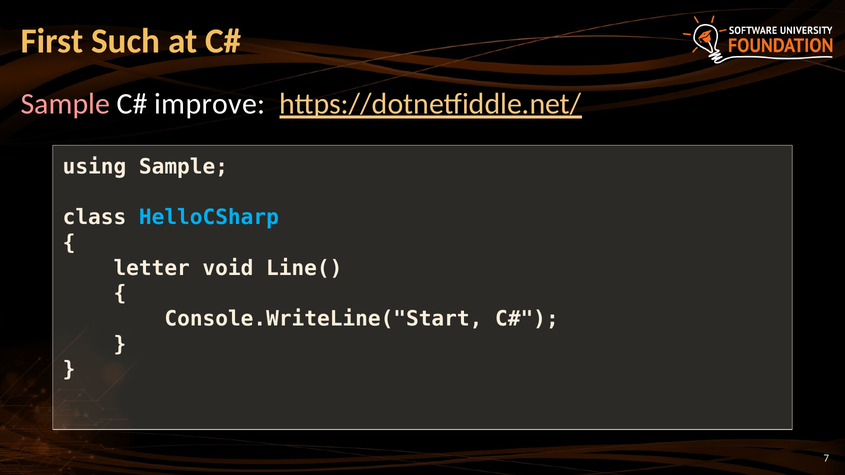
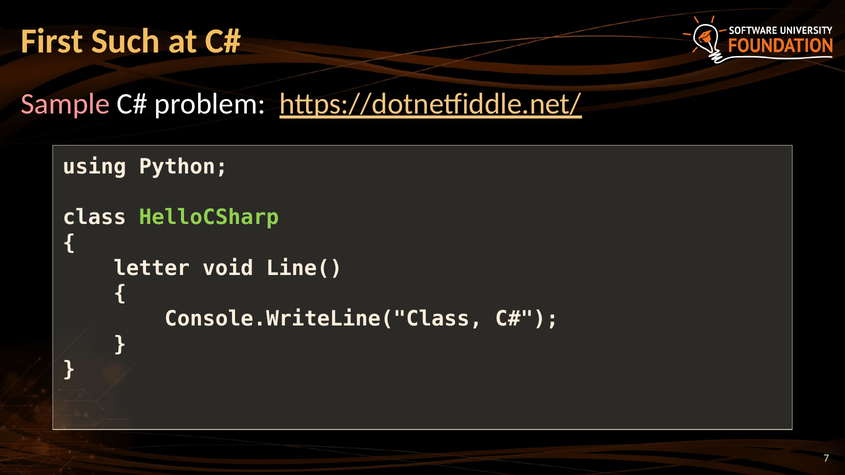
improve: improve -> problem
using Sample: Sample -> Python
HelloCSharp colour: light blue -> light green
Console.WriteLine("Start: Console.WriteLine("Start -> Console.WriteLine("Class
